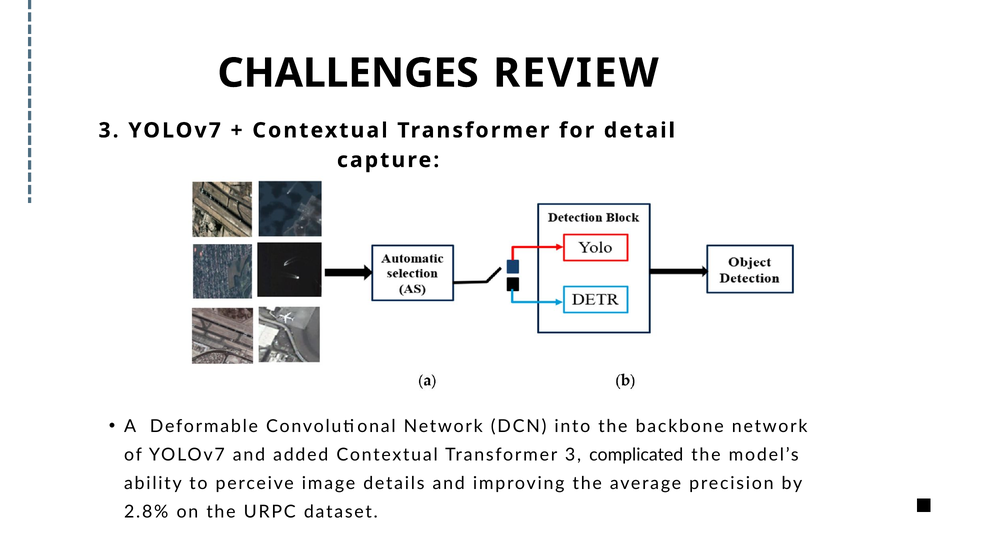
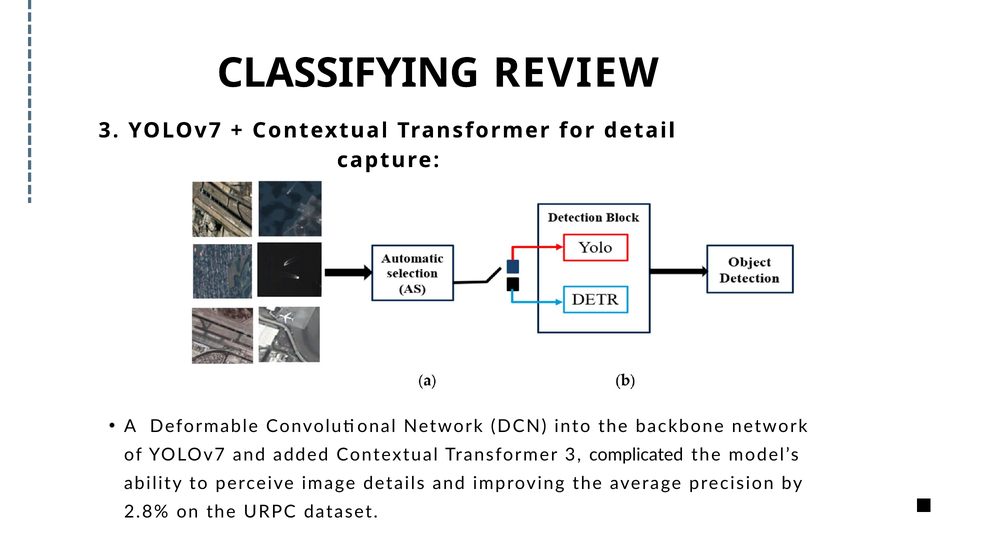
CHALLENGES: CHALLENGES -> CLASSIFYING
